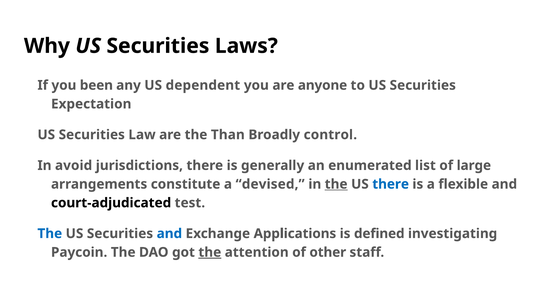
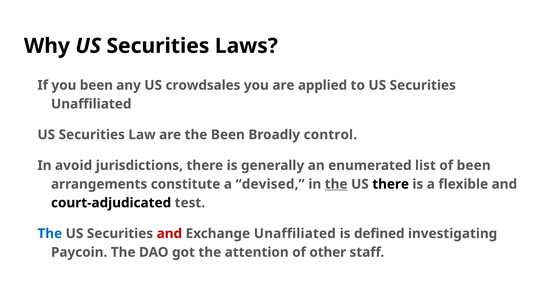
dependent: dependent -> crowdsales
anyone: anyone -> applied
Expectation at (91, 104): Expectation -> Unaffiliated
the Than: Than -> Been
of large: large -> been
there at (391, 184) colour: blue -> black
and at (169, 233) colour: blue -> red
Exchange Applications: Applications -> Unaffiliated
the at (210, 252) underline: present -> none
